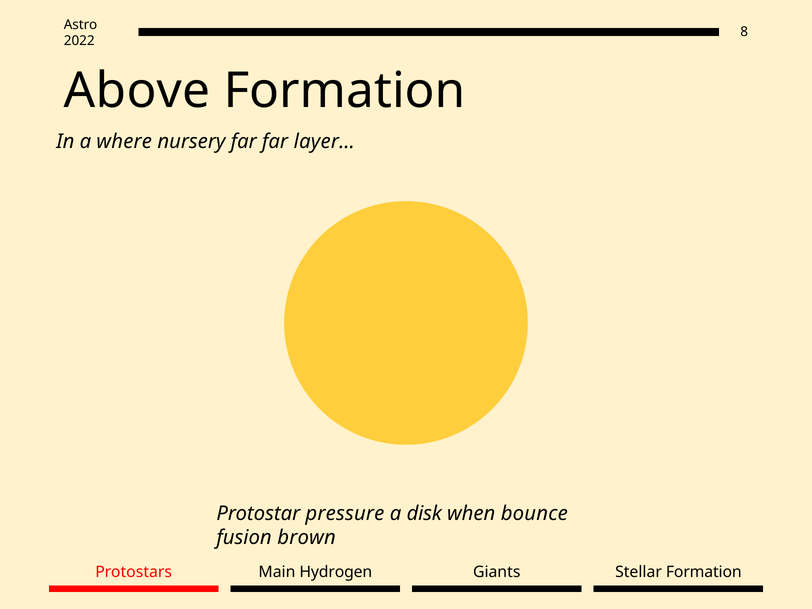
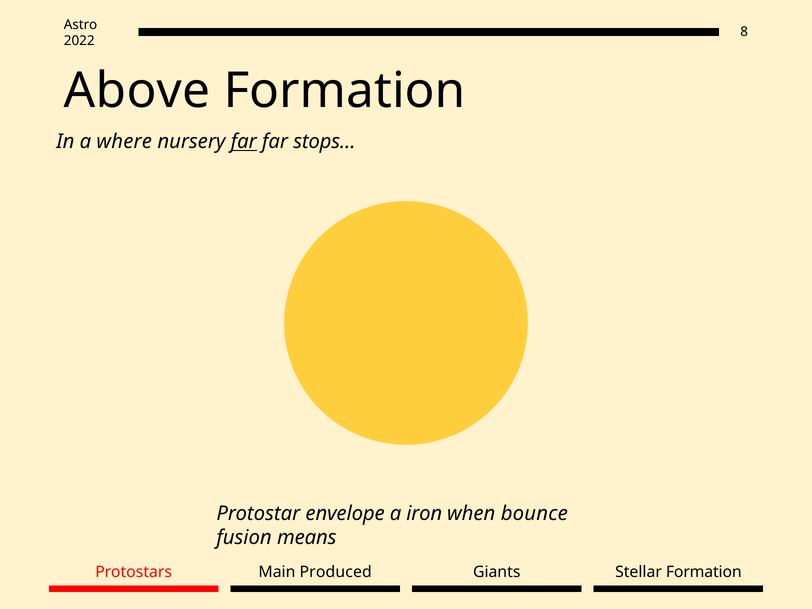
far at (244, 142) underline: none -> present
layer…: layer… -> stops…
pressure: pressure -> envelope
disk: disk -> iron
brown: brown -> means
Hydrogen: Hydrogen -> Produced
